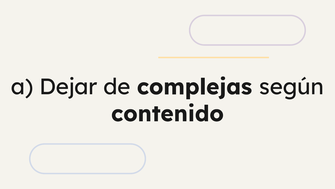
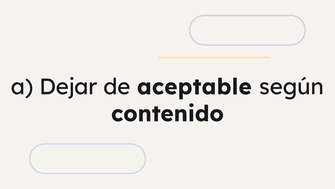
complejas: complejas -> aceptable
